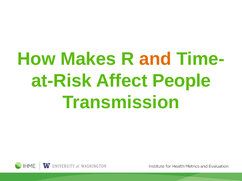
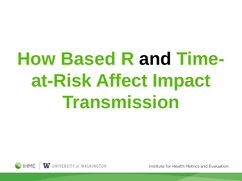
Makes: Makes -> Based
and colour: orange -> black
People: People -> Impact
